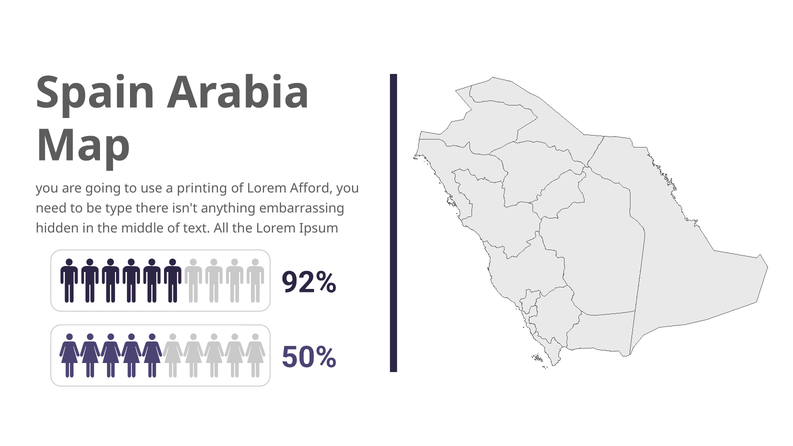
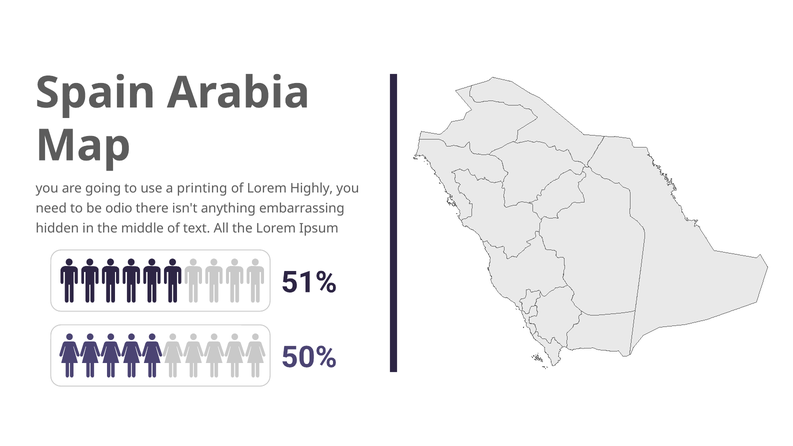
Afford: Afford -> Highly
type: type -> odio
92%: 92% -> 51%
